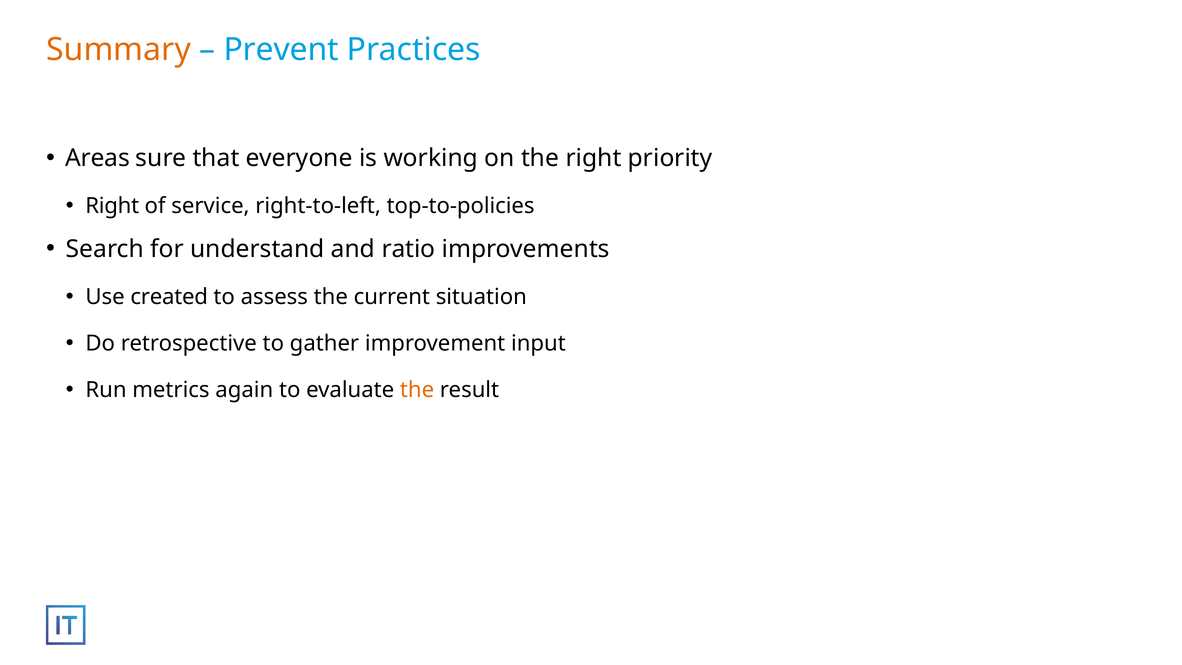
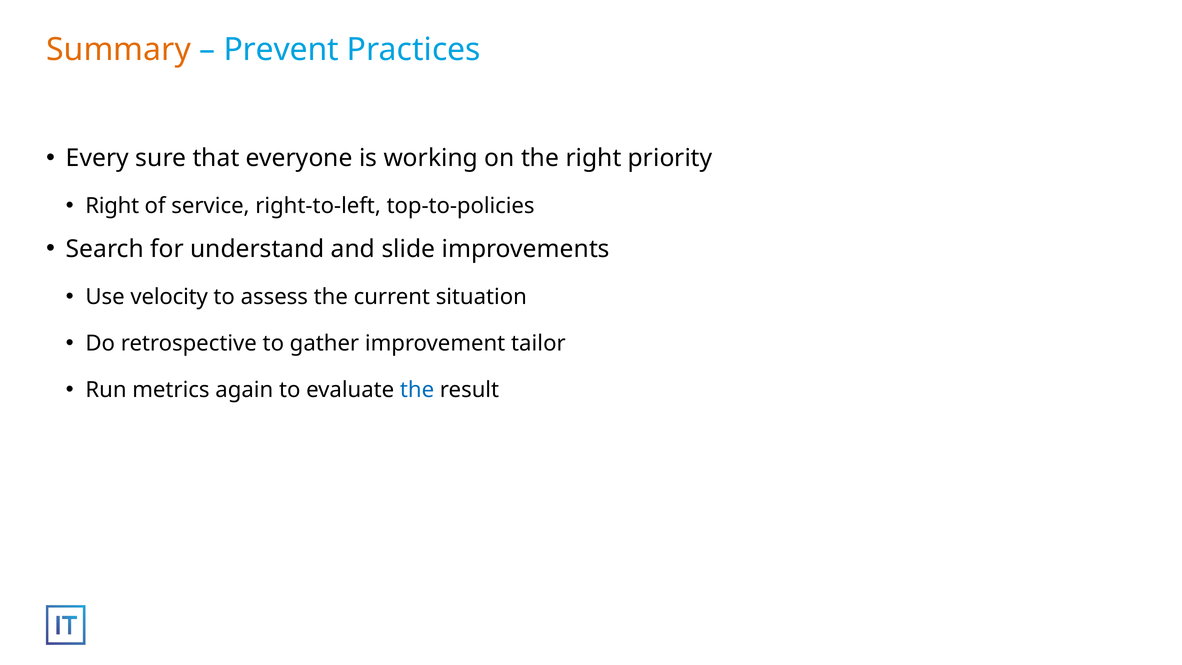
Areas: Areas -> Every
ratio: ratio -> slide
created: created -> velocity
input: input -> tailor
the at (417, 390) colour: orange -> blue
